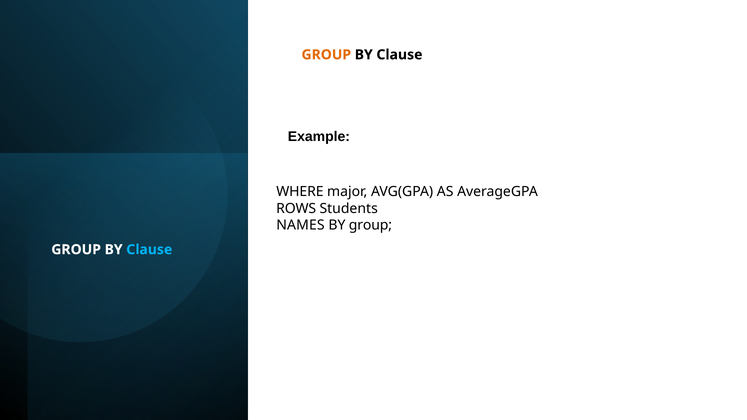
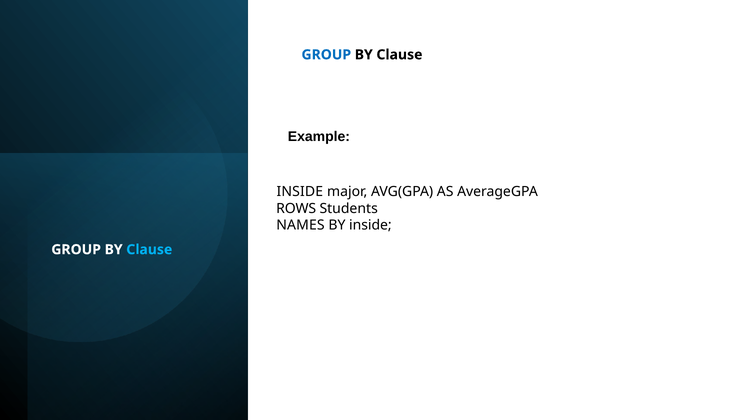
GROUP at (326, 55) colour: orange -> blue
WHERE at (300, 192): WHERE -> INSIDE
BY group: group -> inside
